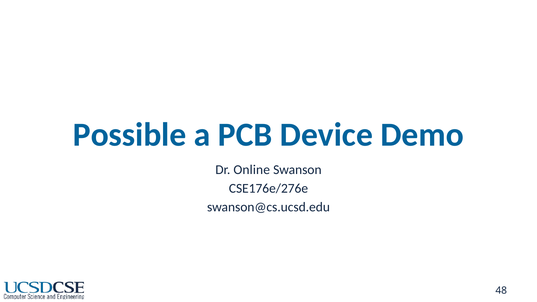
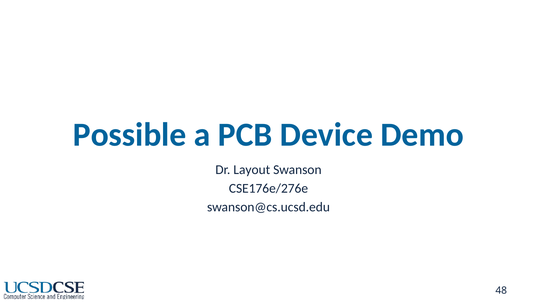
Online: Online -> Layout
